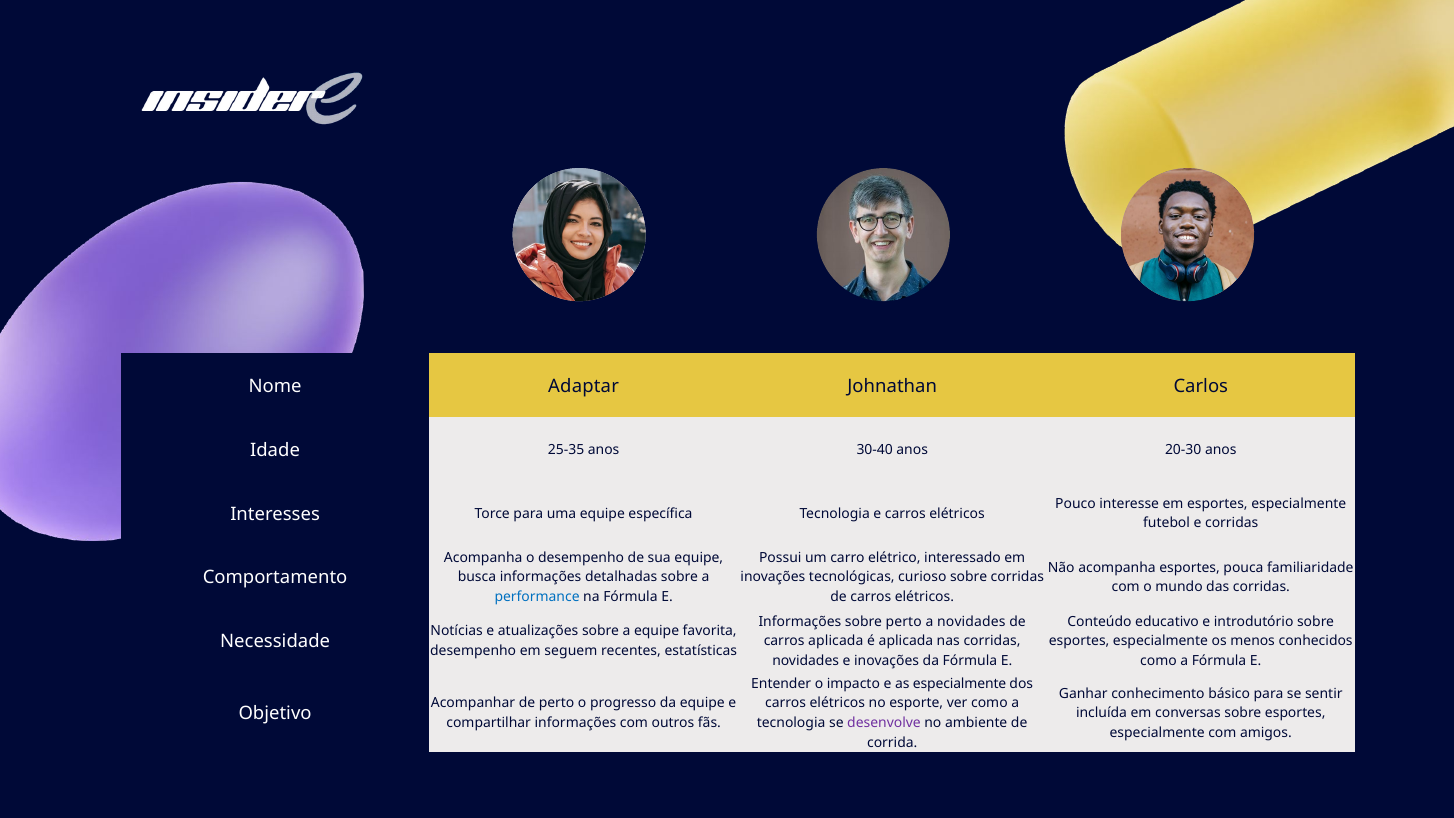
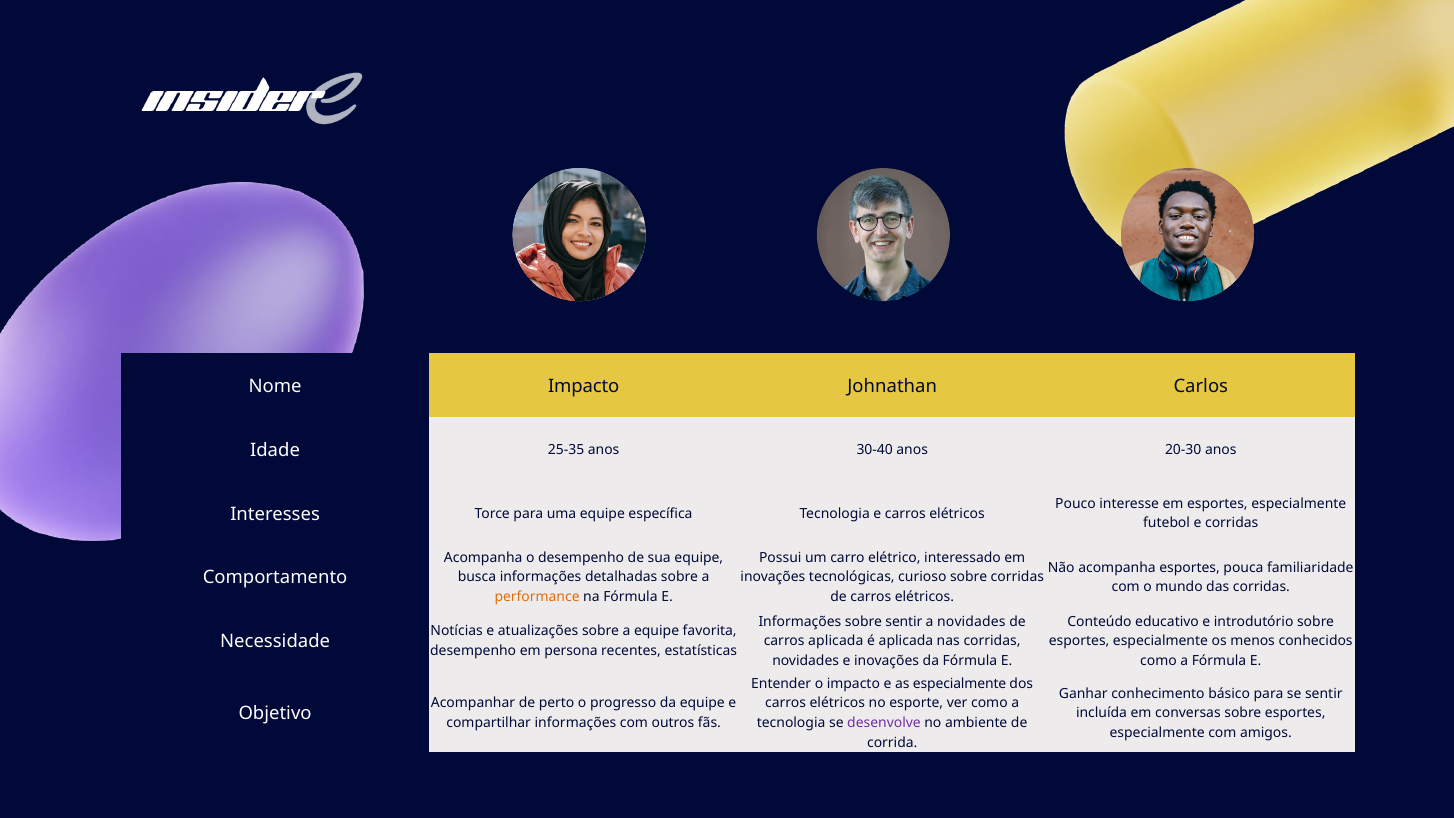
Nome Adaptar: Adaptar -> Impacto
performance colour: blue -> orange
sobre perto: perto -> sentir
seguem: seguem -> persona
